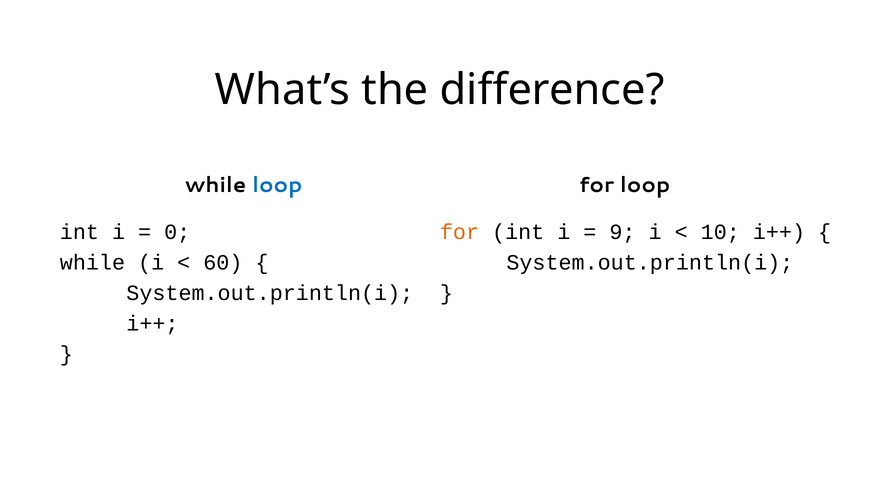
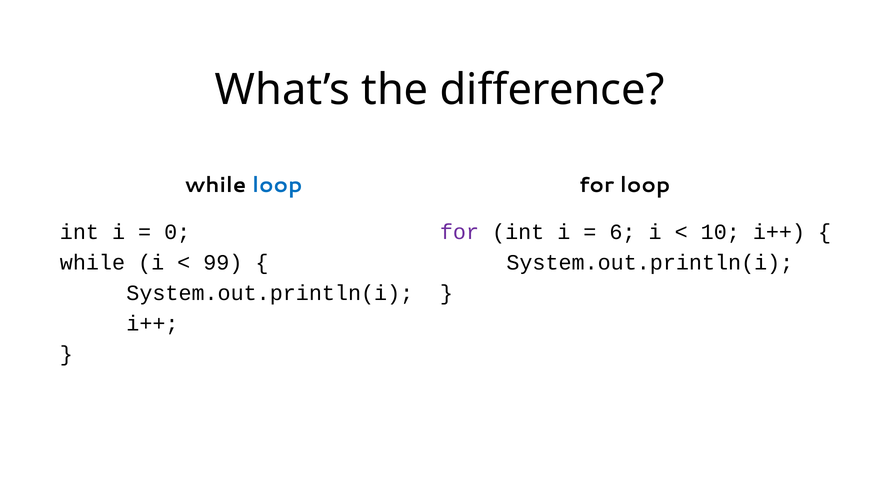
for at (459, 232) colour: orange -> purple
9: 9 -> 6
60: 60 -> 99
